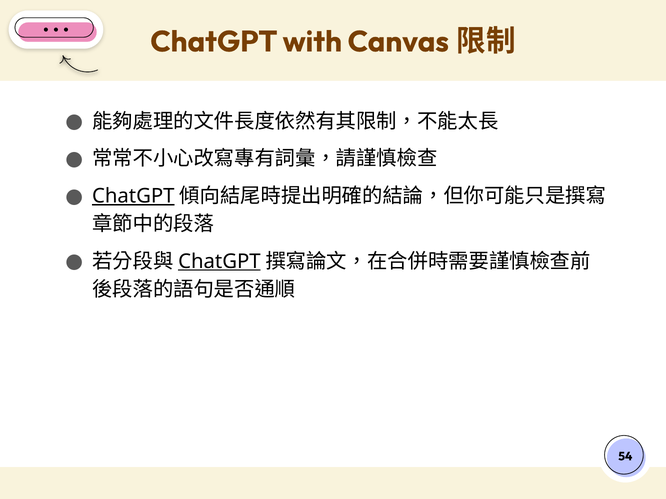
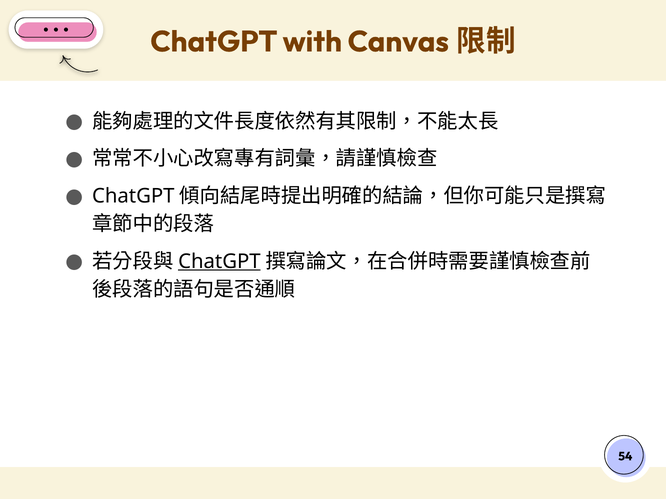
ChatGPT at (133, 196) underline: present -> none
